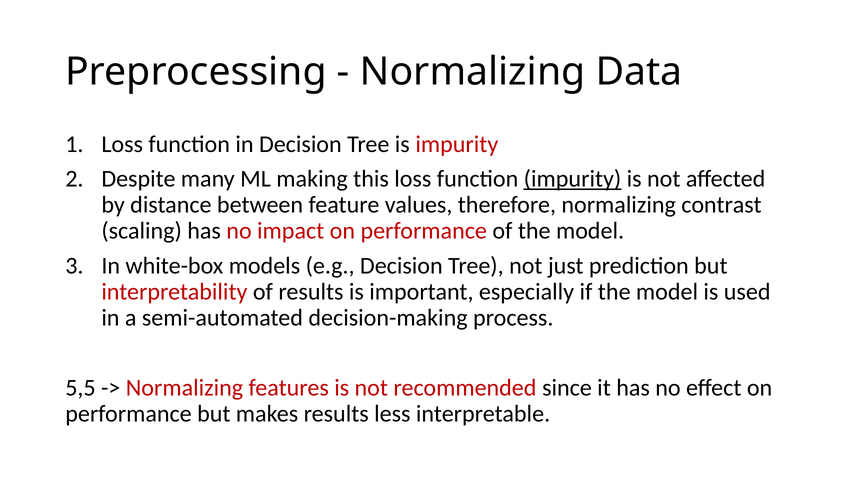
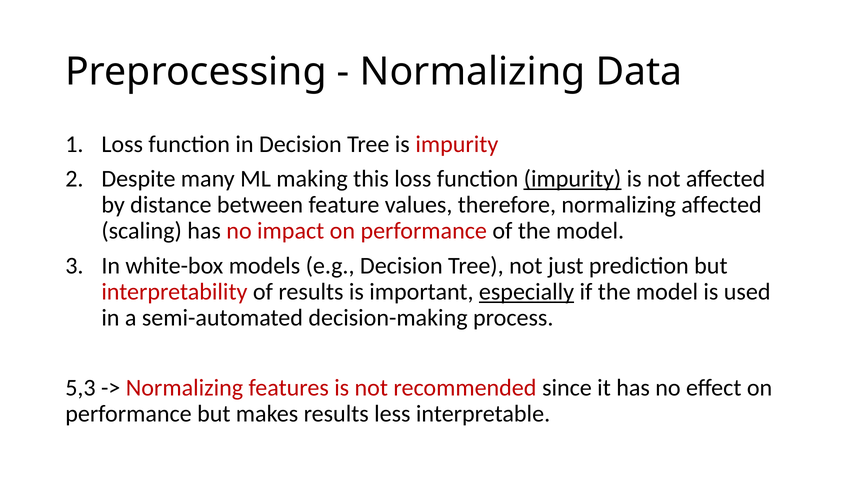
normalizing contrast: contrast -> affected
especially underline: none -> present
5,5: 5,5 -> 5,3
